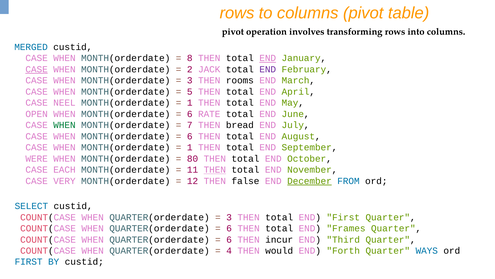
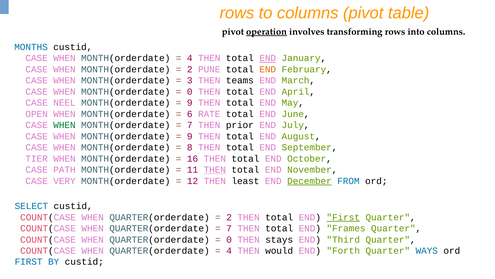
operation underline: none -> present
MERGED: MERGED -> MONTHS
8 at (190, 58): 8 -> 4
CASE at (37, 69) underline: present -> none
JACK: JACK -> PUNE
END at (268, 69) colour: purple -> orange
rooms: rooms -> teams
5 at (190, 92): 5 -> 0
1 at (190, 103): 1 -> 9
bread: bread -> prior
6 at (190, 136): 6 -> 9
1 at (190, 147): 1 -> 8
WERE: WERE -> TIER
80: 80 -> 16
EACH: EACH -> PATH
false: false -> least
3 at (229, 217): 3 -> 2
First at (343, 217) underline: none -> present
6 at (229, 228): 6 -> 7
6 at (229, 239): 6 -> 0
incur: incur -> stays
